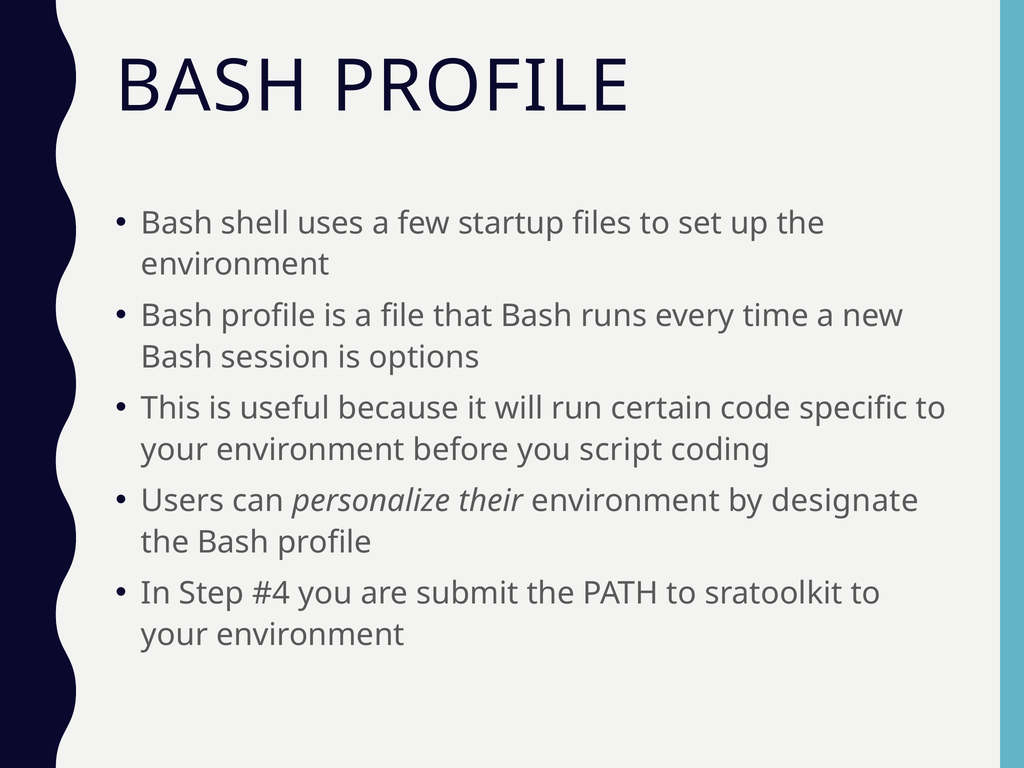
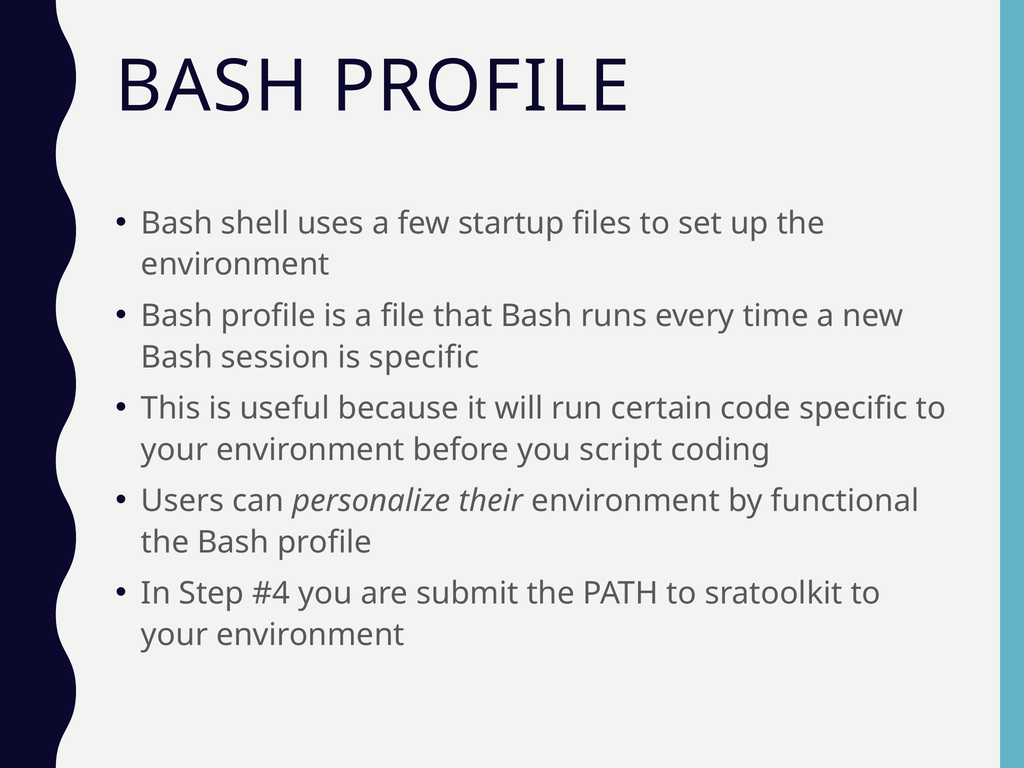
is options: options -> specific
designate: designate -> functional
